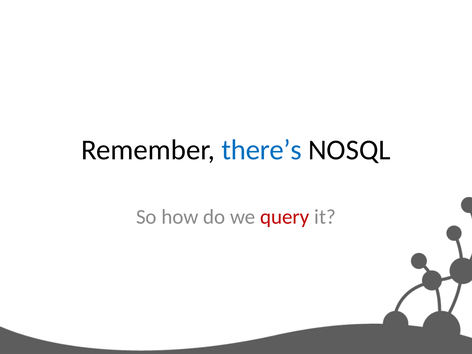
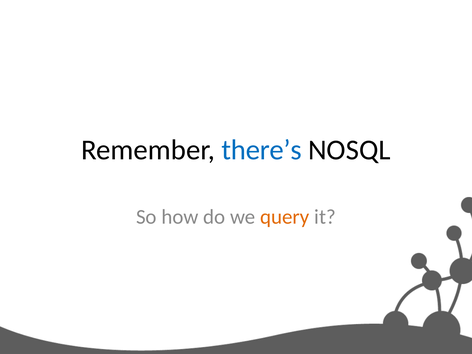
query colour: red -> orange
